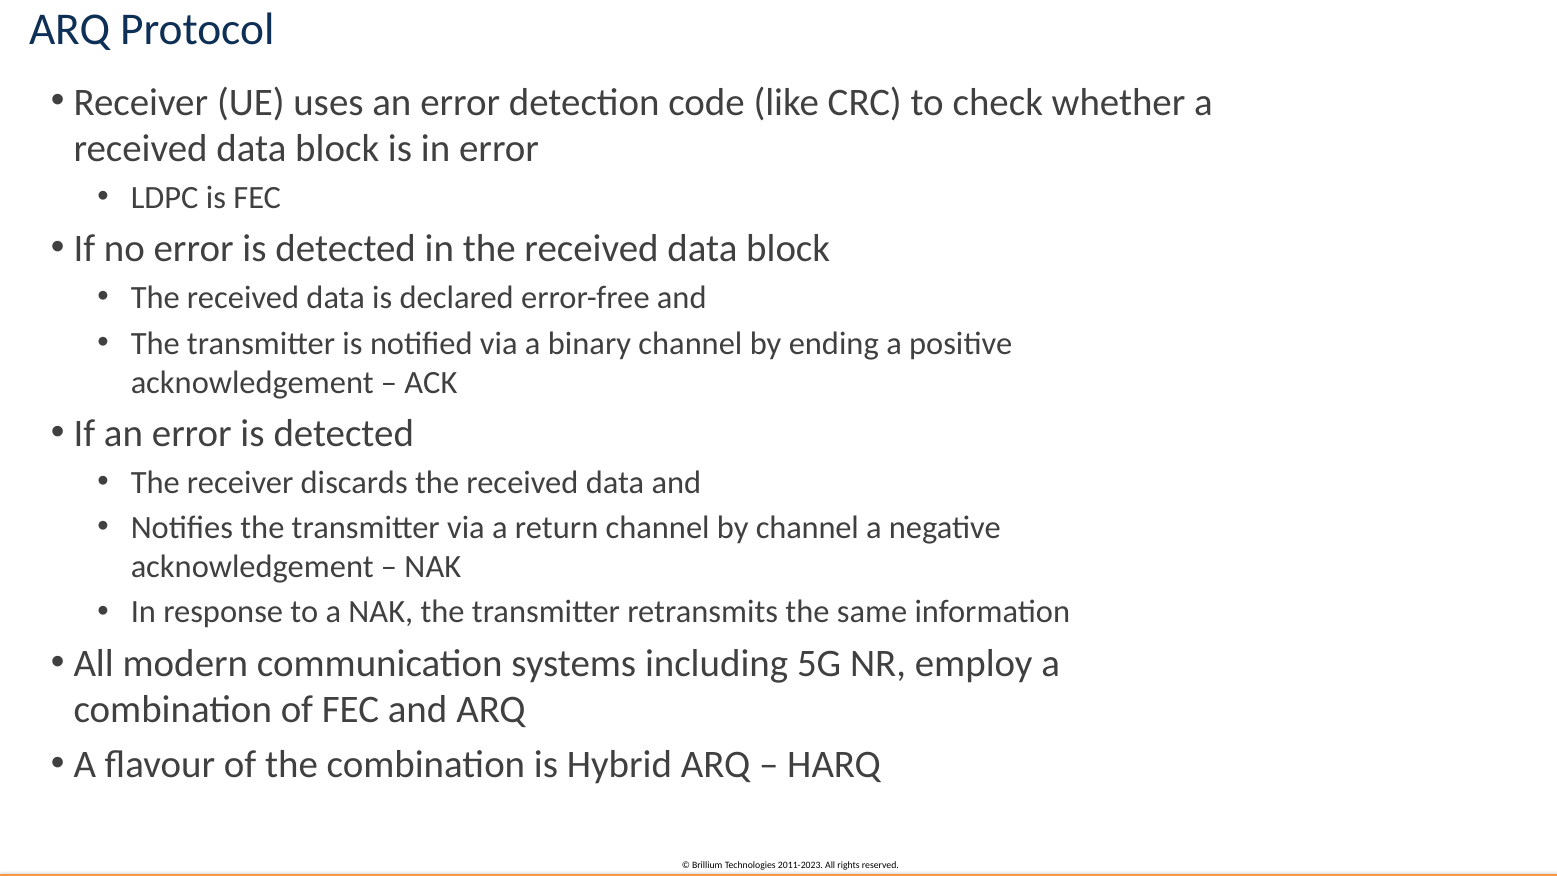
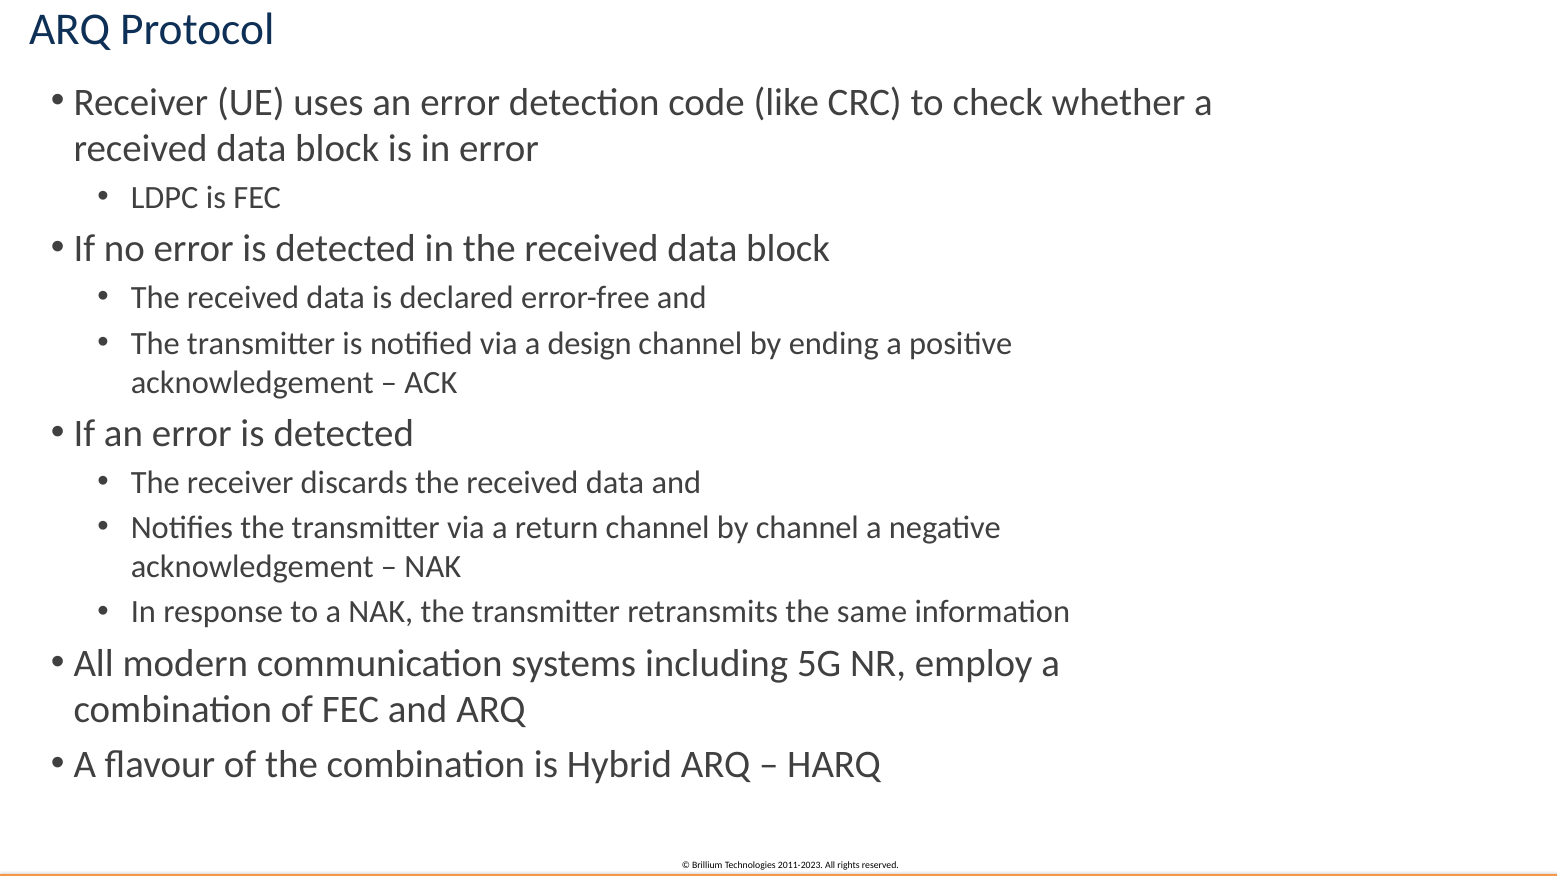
binary: binary -> design
